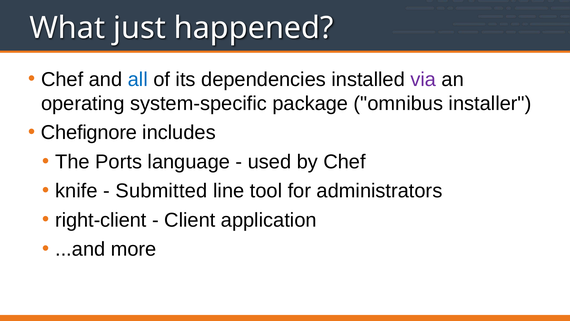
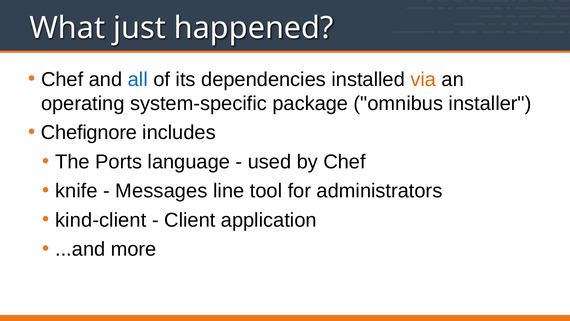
via colour: purple -> orange
Submitted: Submitted -> Messages
right-client: right-client -> kind-client
